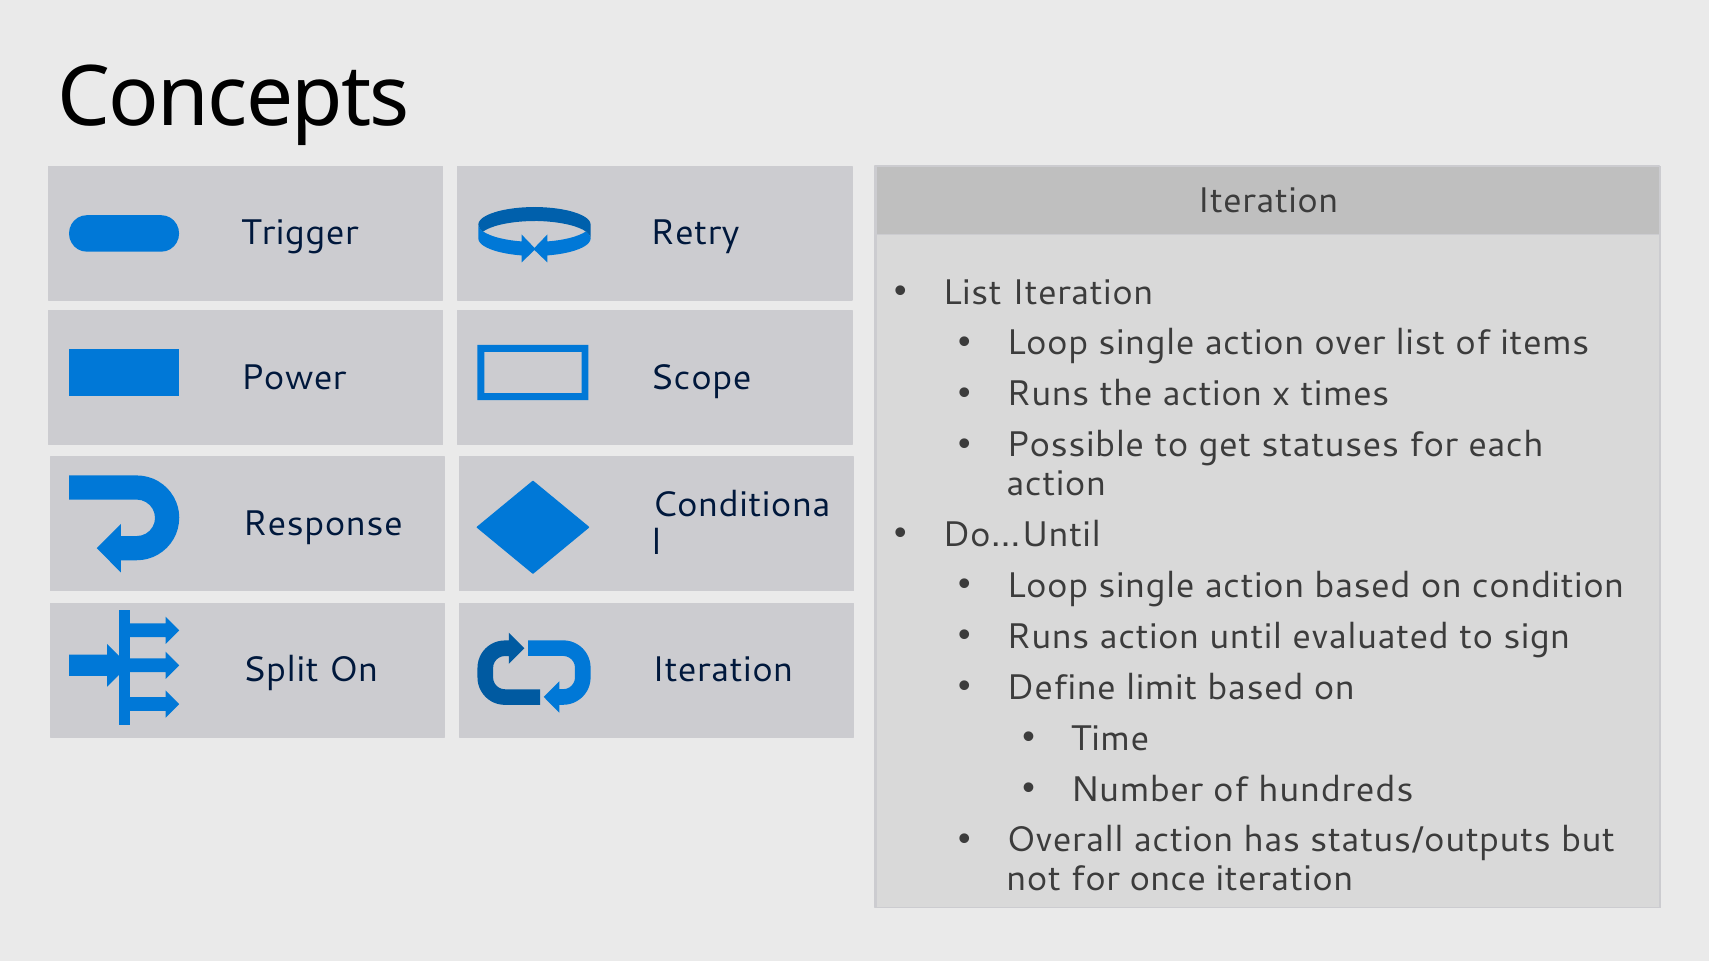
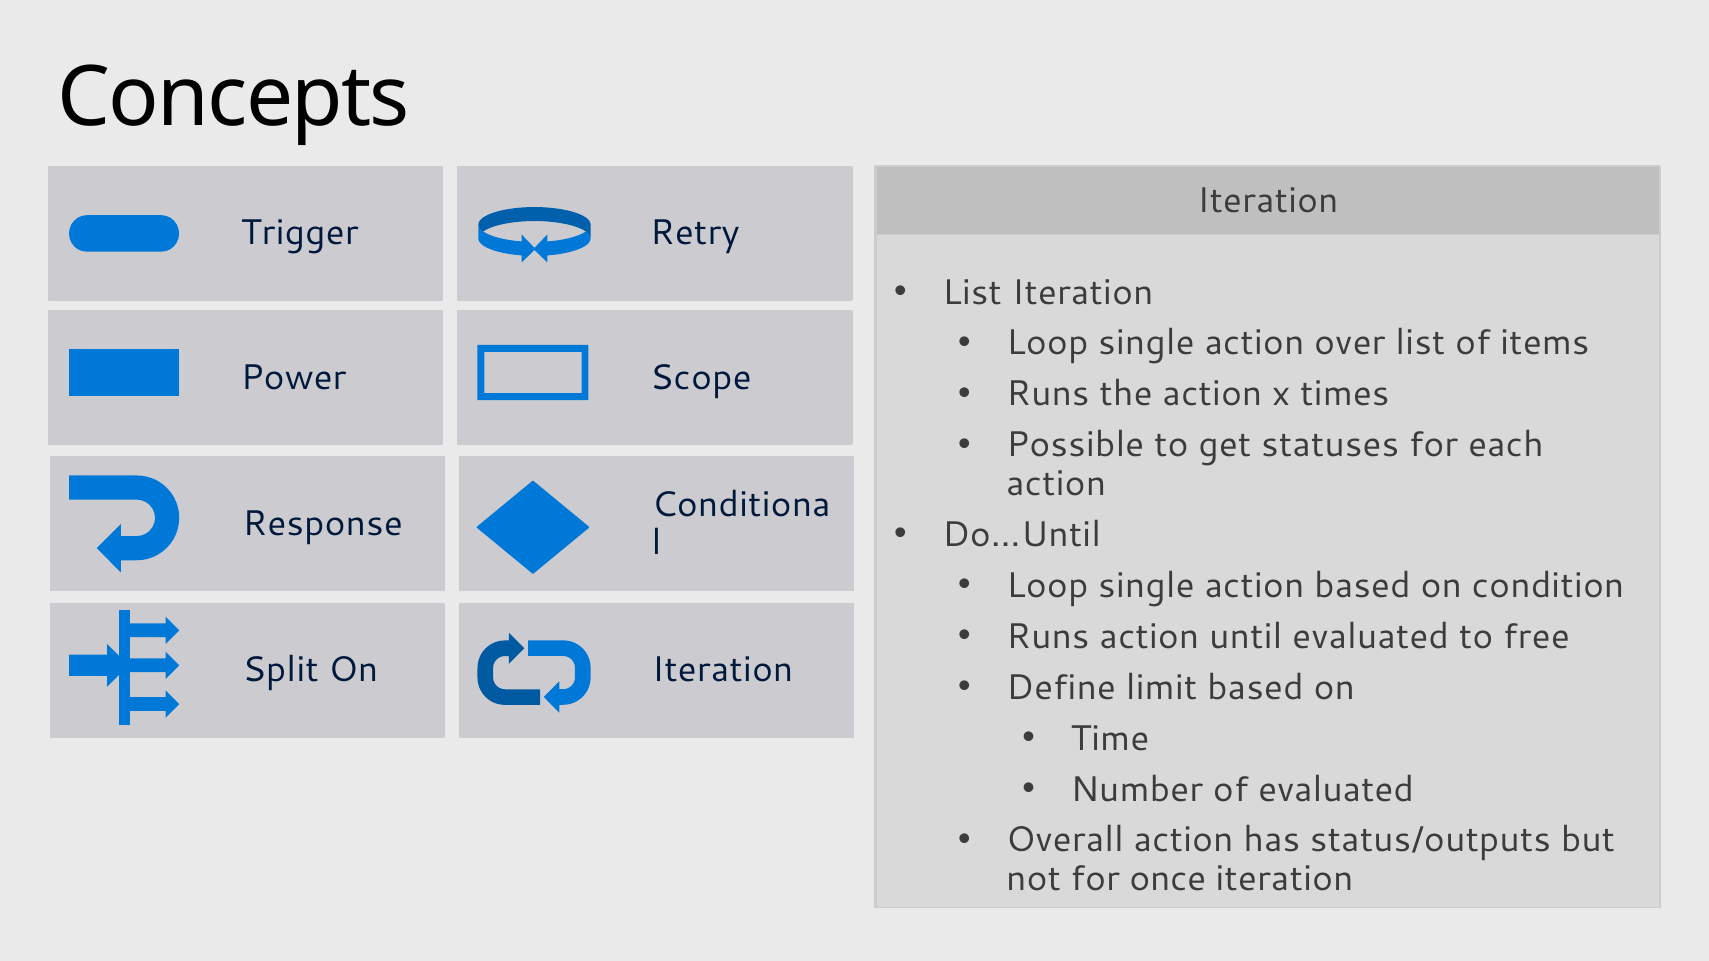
sign: sign -> free
of hundreds: hundreds -> evaluated
